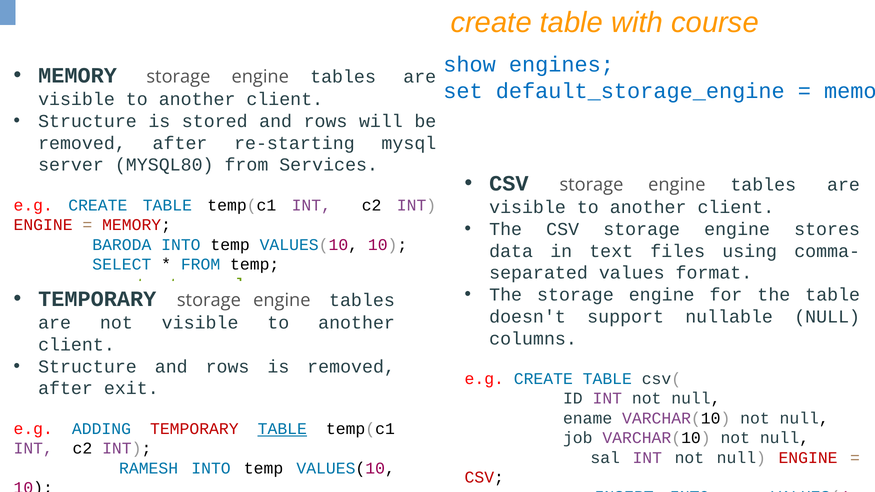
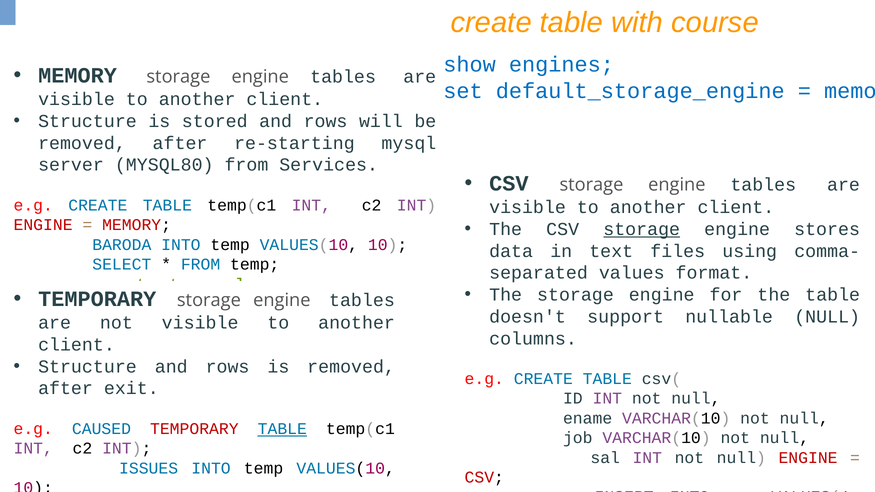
storage at (642, 229) underline: none -> present
ADDING: ADDING -> CAUSED
RAMESH: RAMESH -> ISSUES
